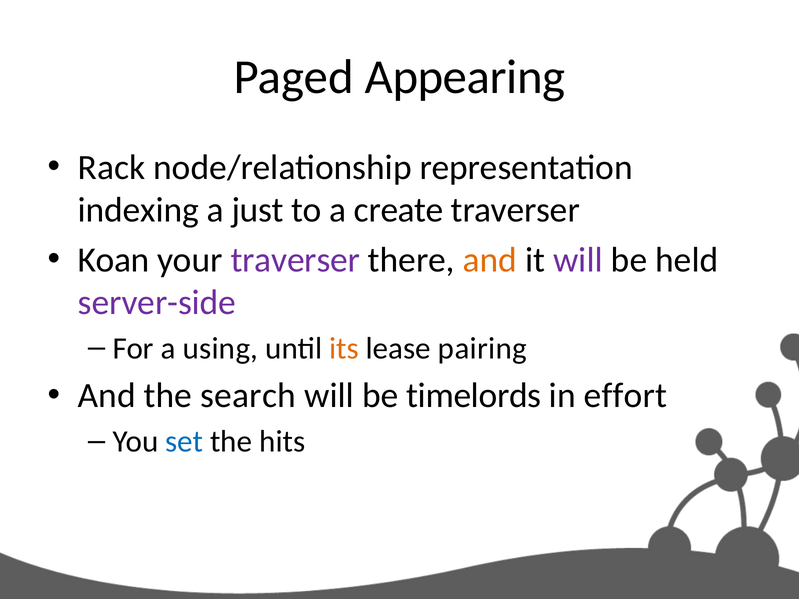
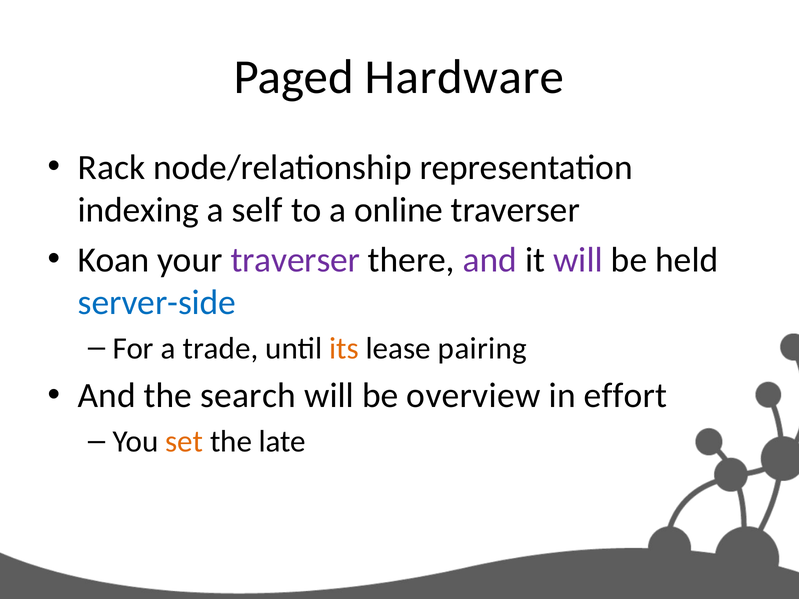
Appearing: Appearing -> Hardware
just: just -> self
create: create -> online
and at (490, 260) colour: orange -> purple
server-side colour: purple -> blue
using: using -> trade
timelords: timelords -> overview
set colour: blue -> orange
hits: hits -> late
